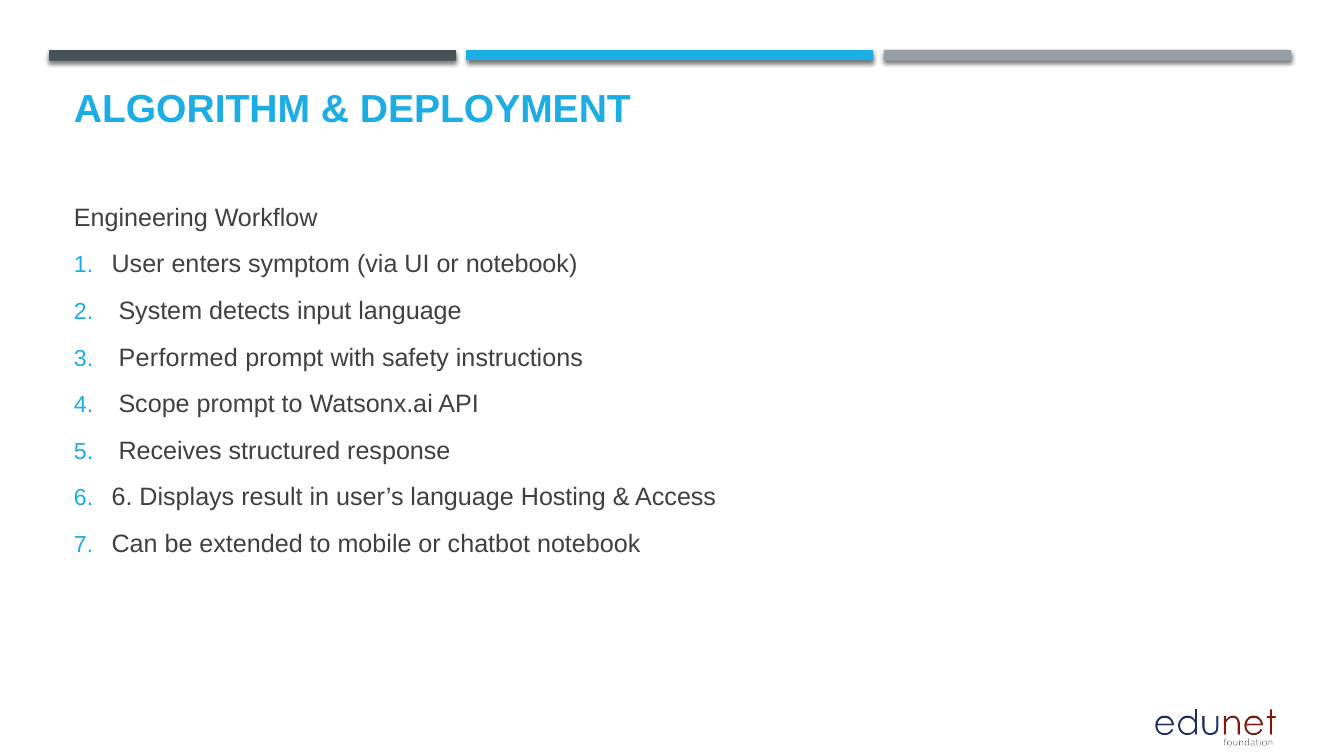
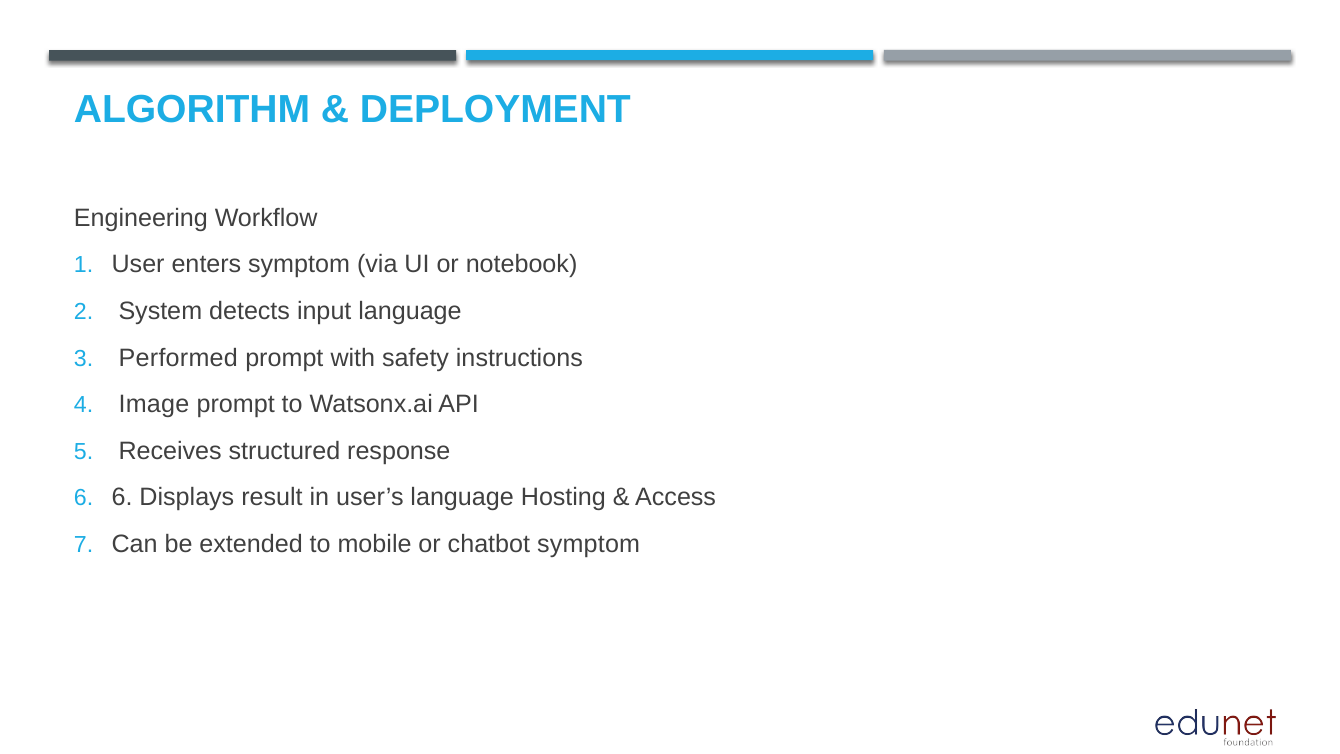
Scope: Scope -> Image
chatbot notebook: notebook -> symptom
